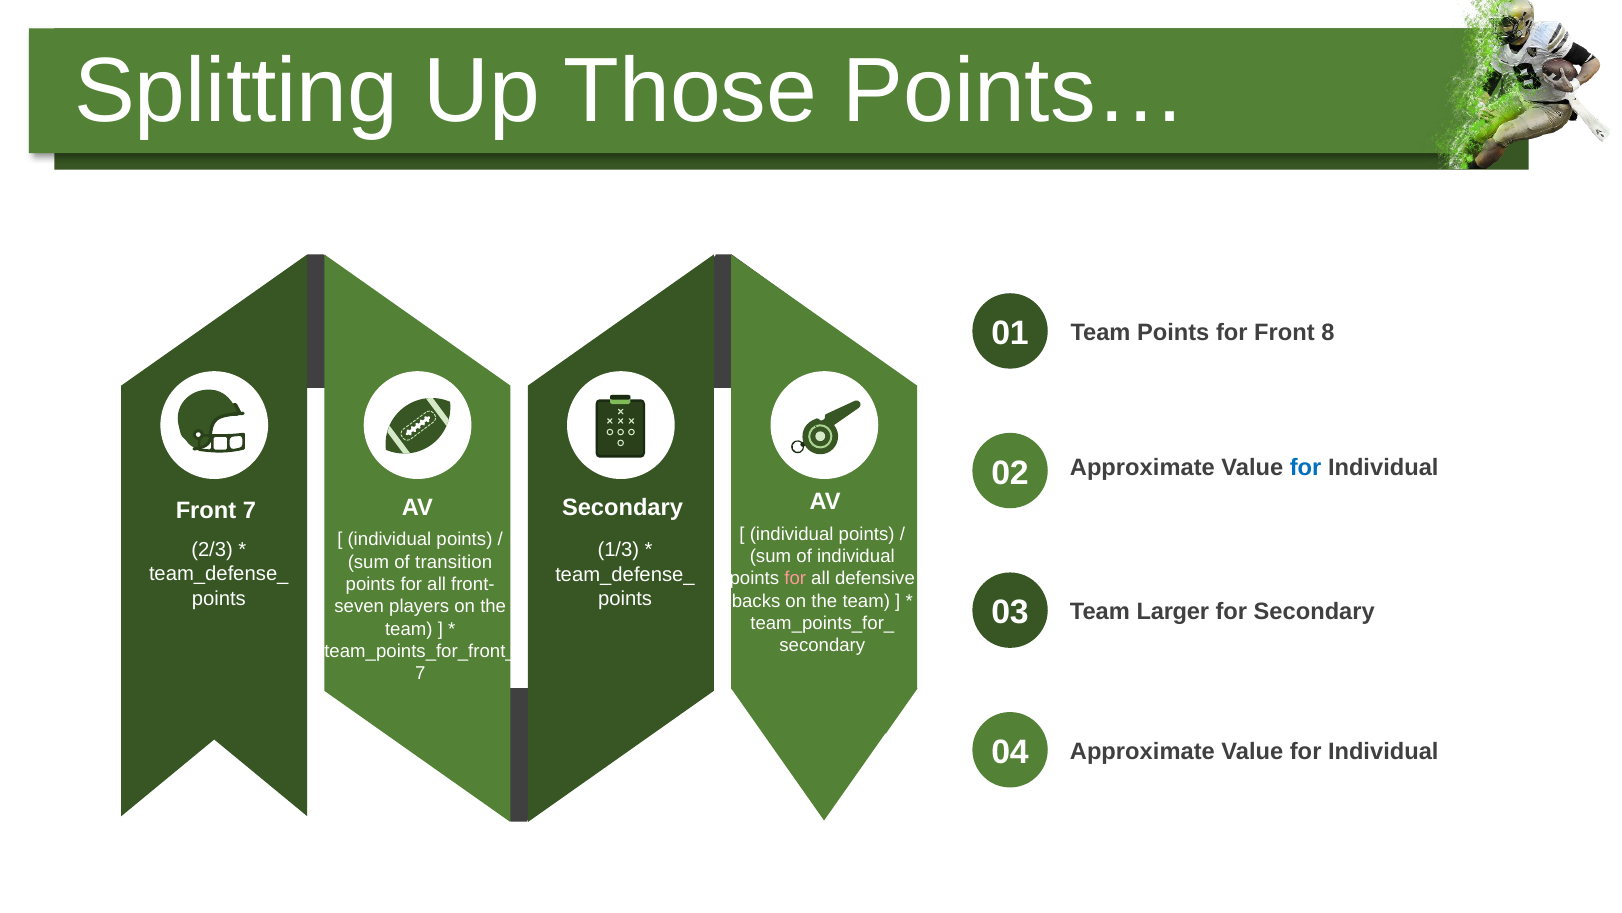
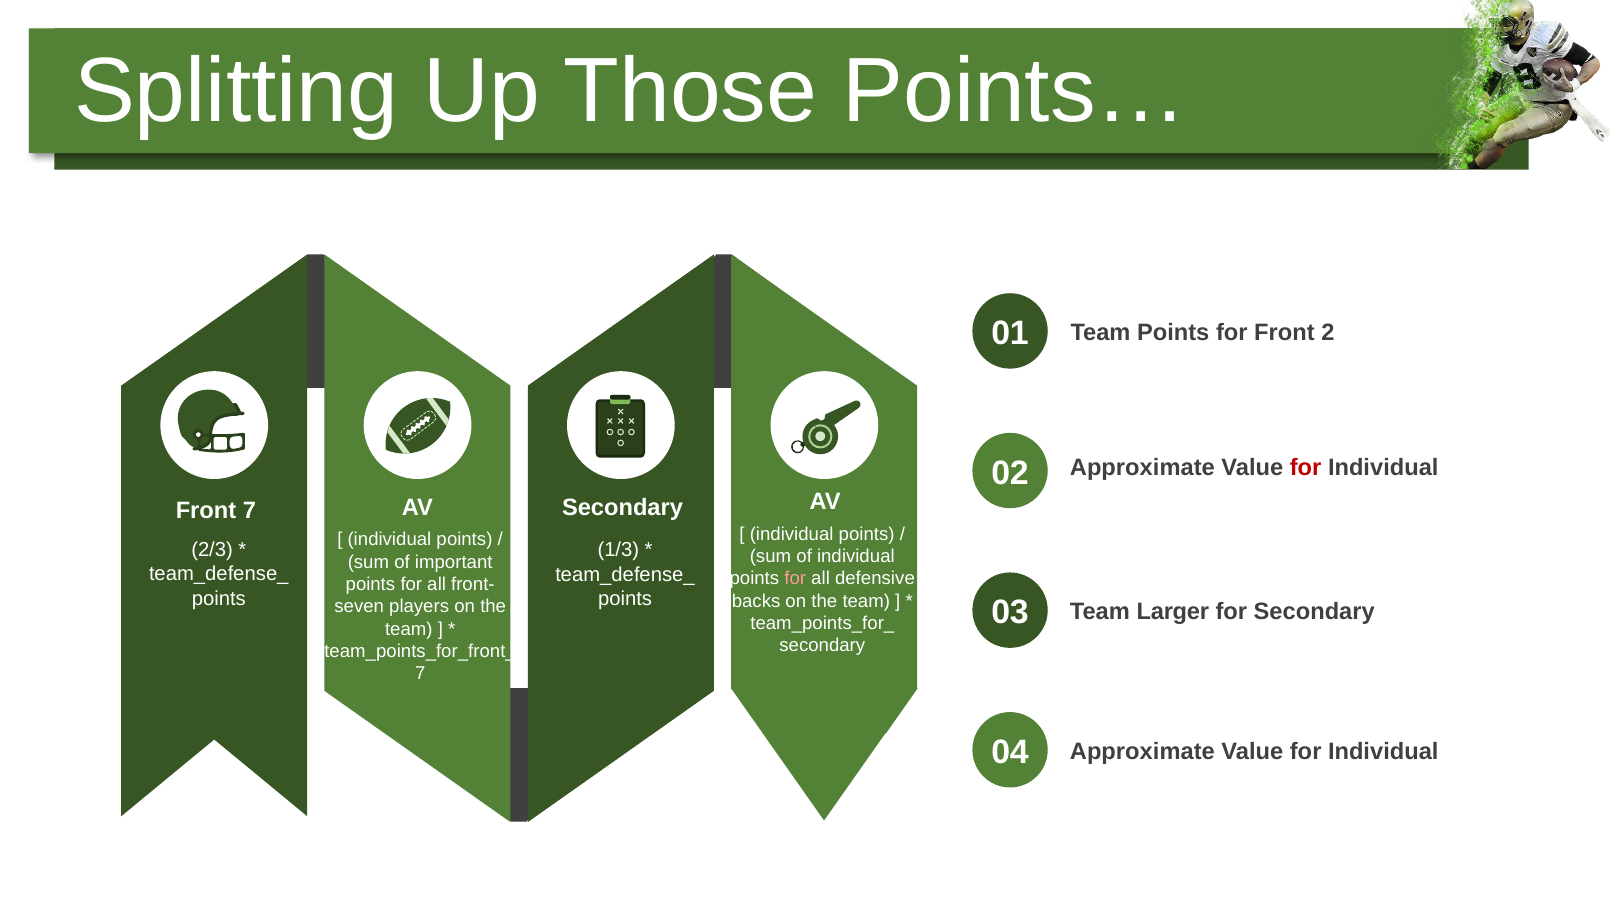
8: 8 -> 2
for at (1306, 467) colour: blue -> red
transition: transition -> important
